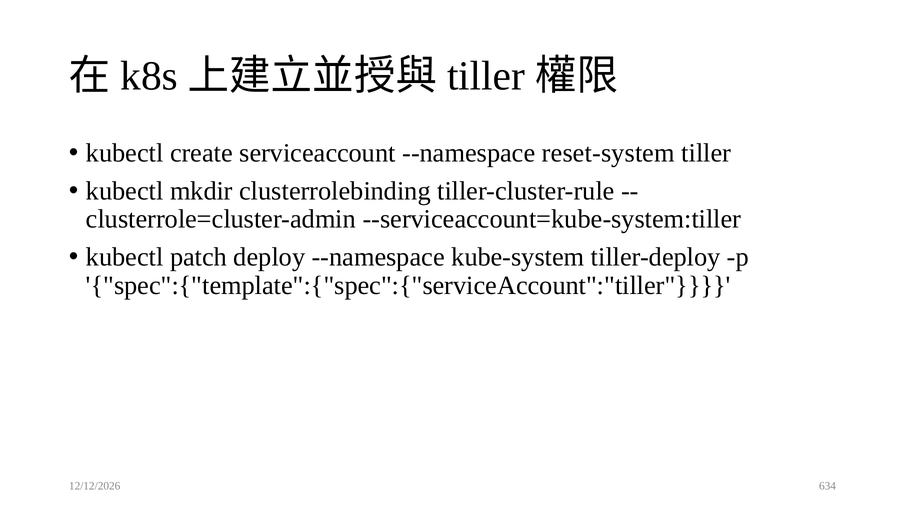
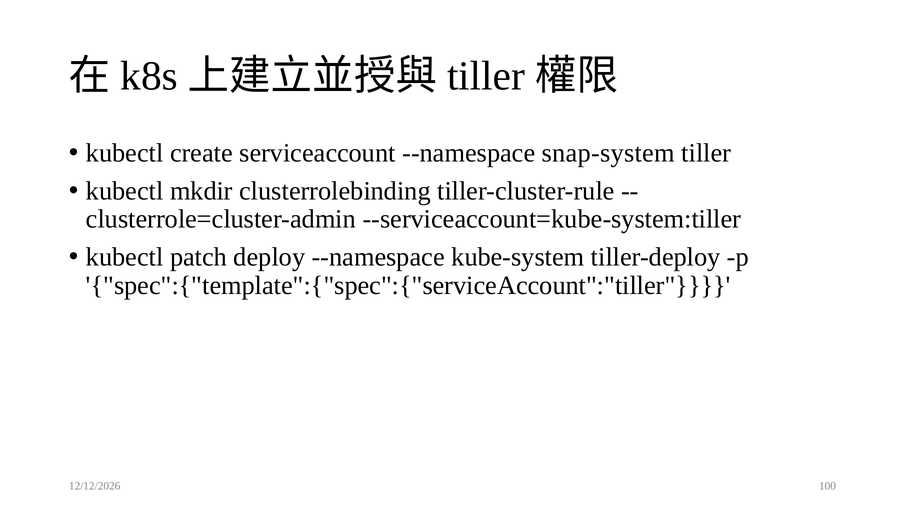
reset-system: reset-system -> snap-system
634: 634 -> 100
